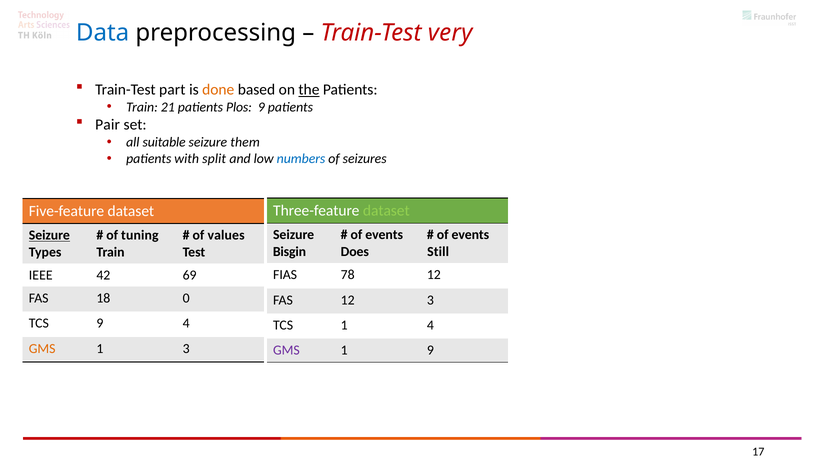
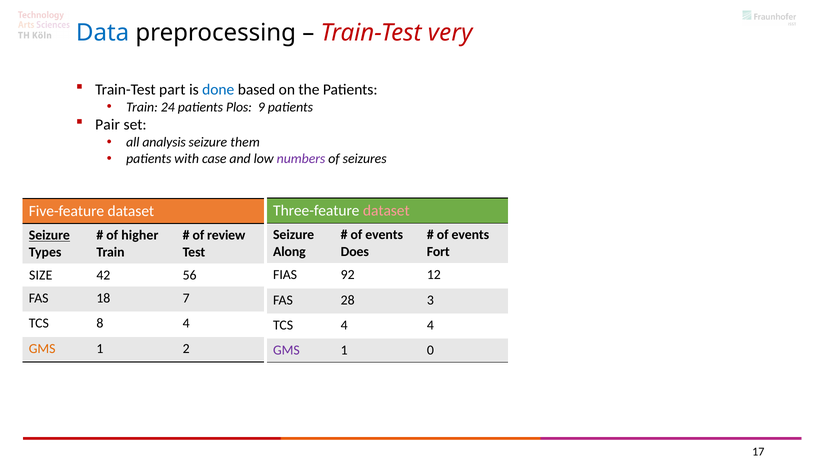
done colour: orange -> blue
the underline: present -> none
21: 21 -> 24
suitable: suitable -> analysis
split: split -> case
numbers colour: blue -> purple
dataset at (386, 211) colour: light green -> pink
tuning: tuning -> higher
values: values -> review
Bisgin: Bisgin -> Along
Still: Still -> Fort
78: 78 -> 92
IEEE: IEEE -> SIZE
69: 69 -> 56
0: 0 -> 7
FAS 12: 12 -> 28
TCS 9: 9 -> 8
TCS 1: 1 -> 4
1 3: 3 -> 2
1 9: 9 -> 0
